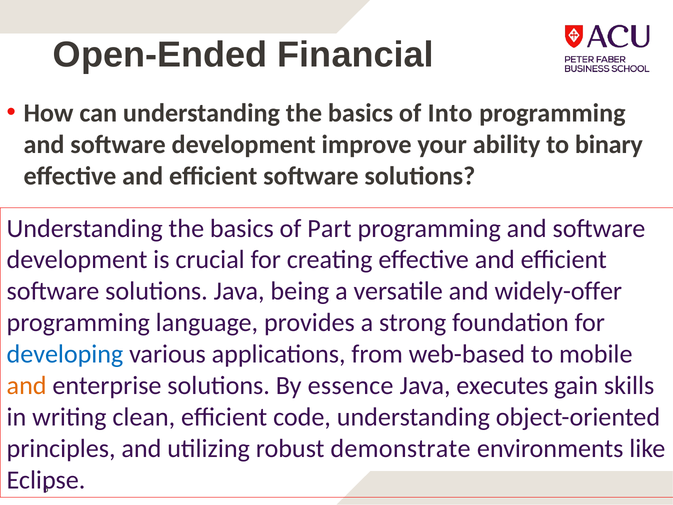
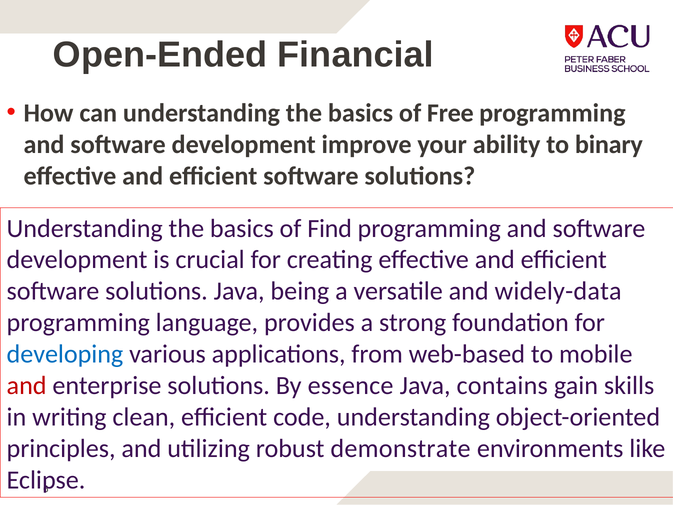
Into: Into -> Free
Part: Part -> Find
widely-offer: widely-offer -> widely-data
and at (27, 385) colour: orange -> red
executes: executes -> contains
